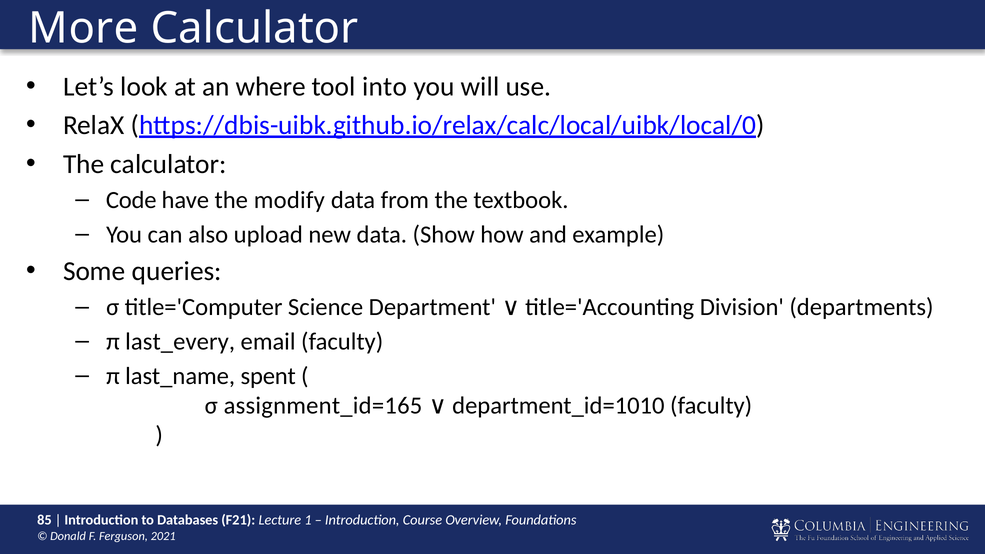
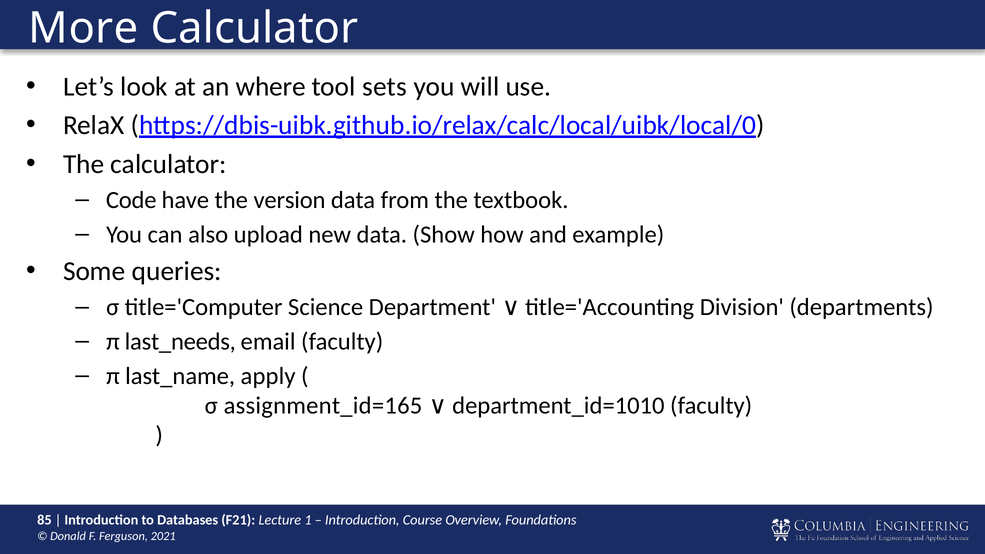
into: into -> sets
modify: modify -> version
last_every: last_every -> last_needs
spent: spent -> apply
